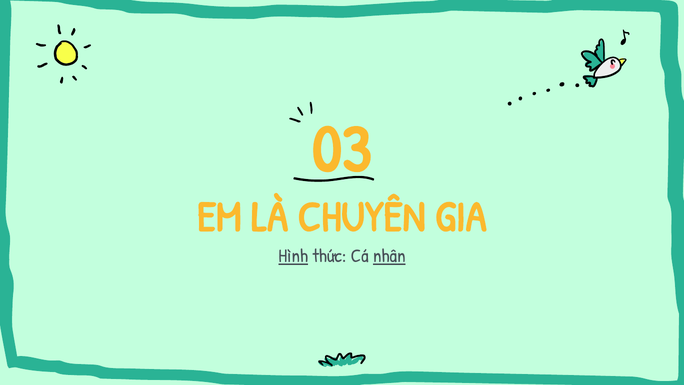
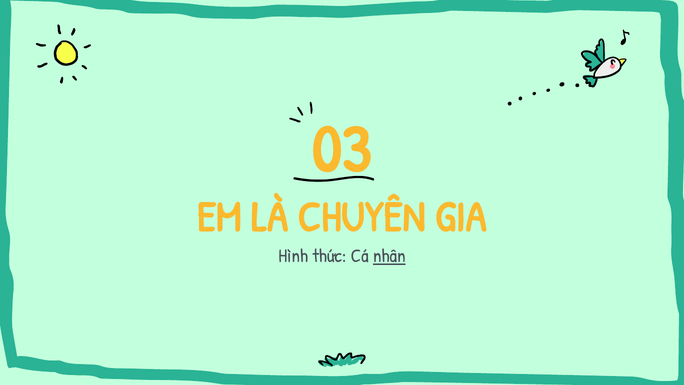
Hình underline: present -> none
